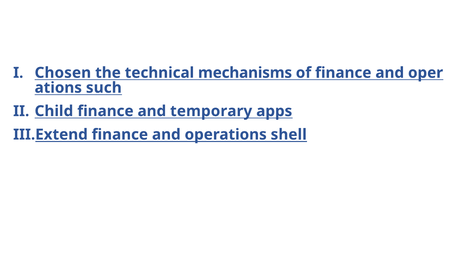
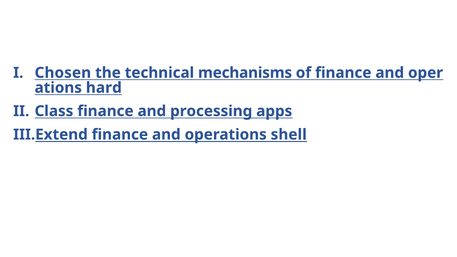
such: such -> hard
Child: Child -> Class
temporary: temporary -> processing
